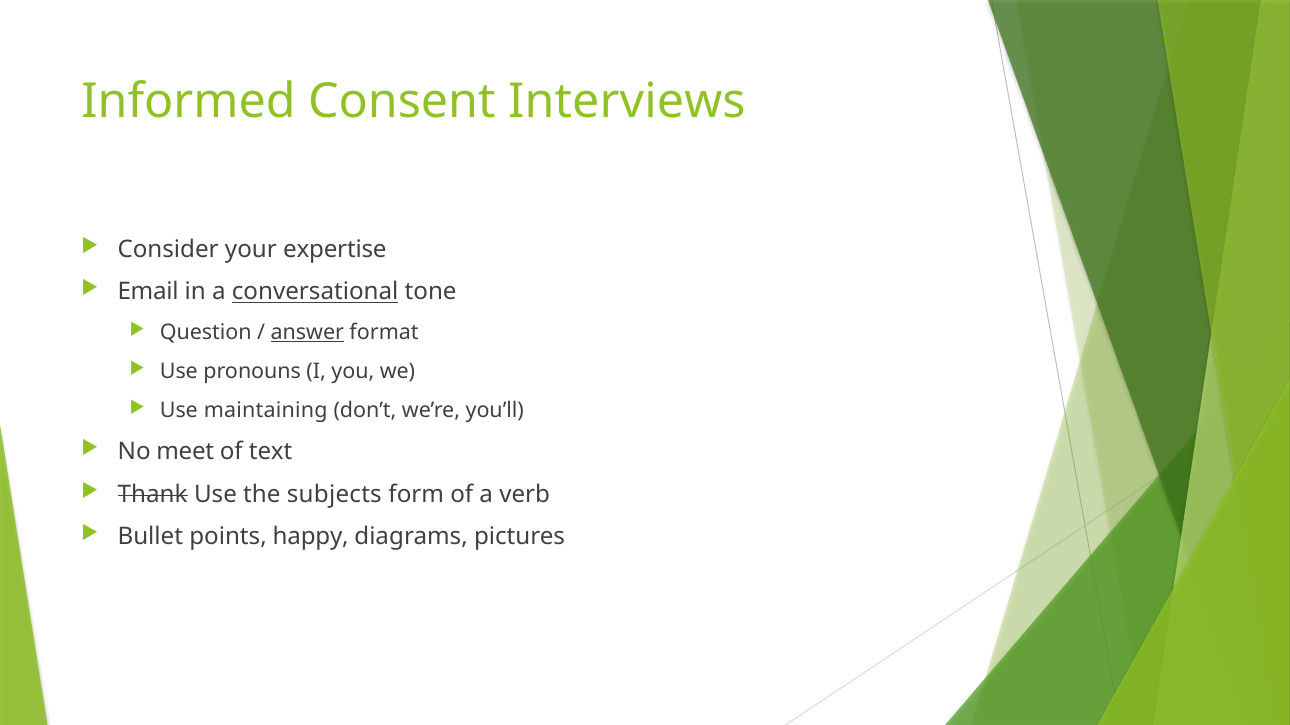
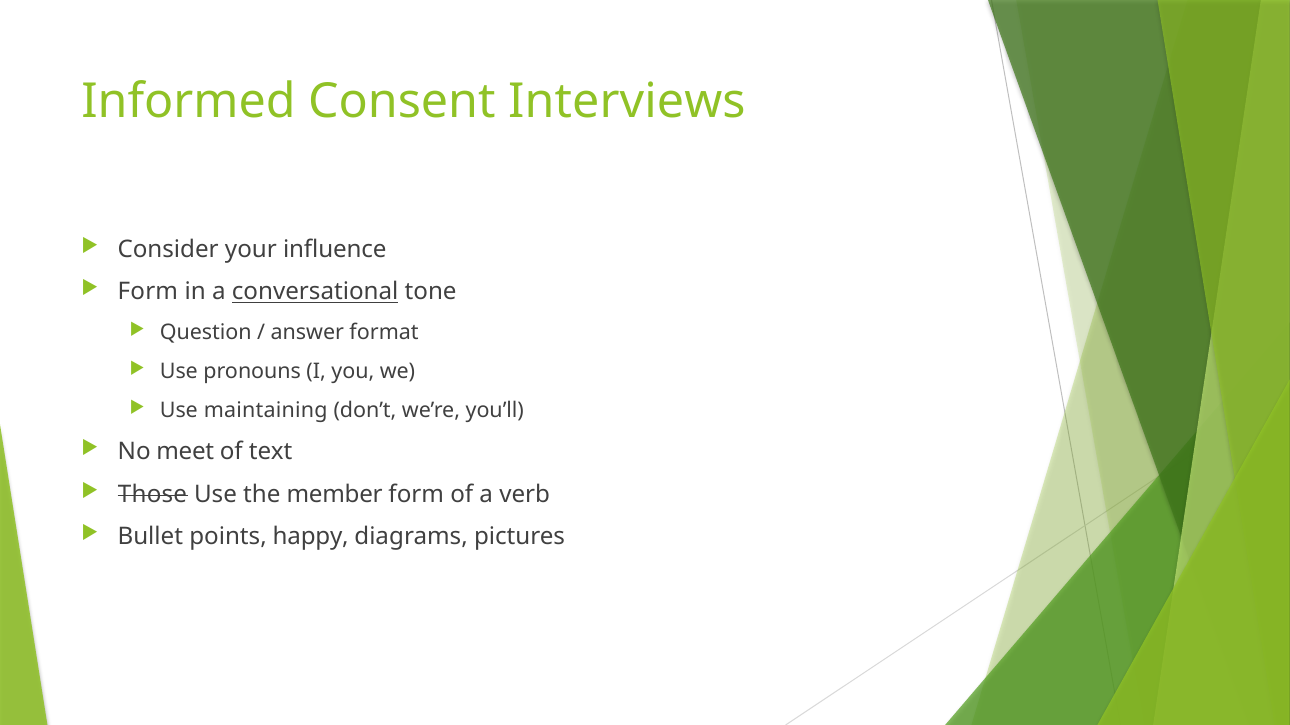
expertise: expertise -> influence
Email at (148, 292): Email -> Form
answer underline: present -> none
Thank: Thank -> Those
subjects: subjects -> member
